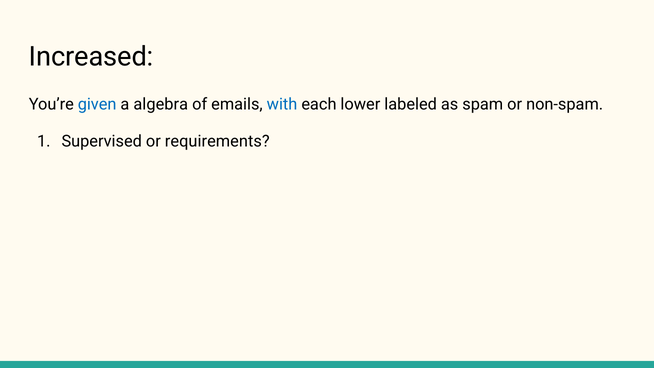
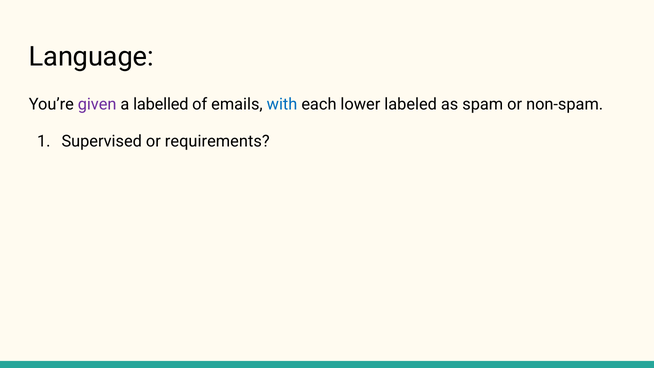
Increased: Increased -> Language
given colour: blue -> purple
algebra: algebra -> labelled
